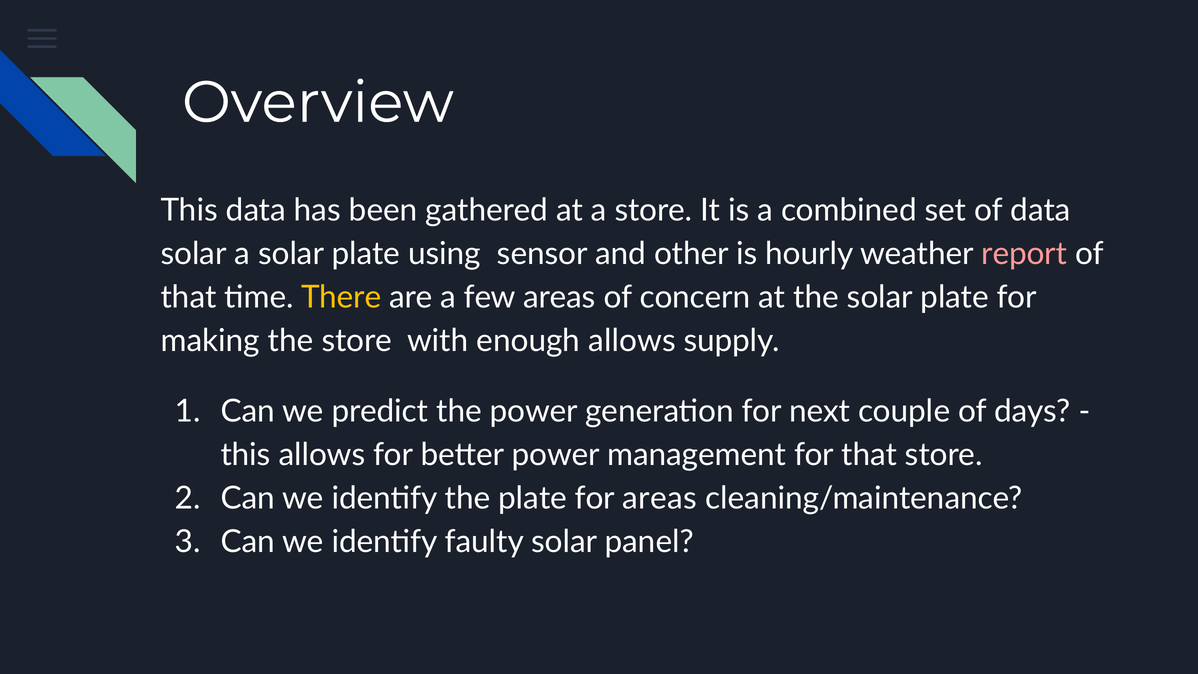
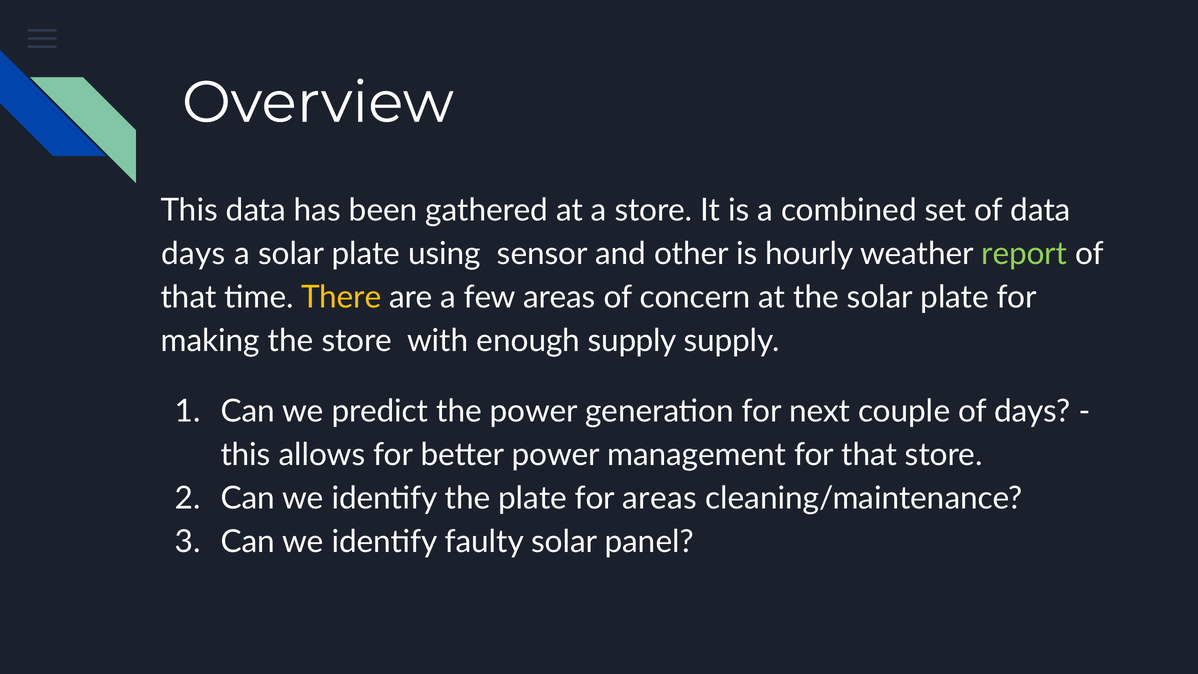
solar at (194, 254): solar -> days
report colour: pink -> light green
enough allows: allows -> supply
